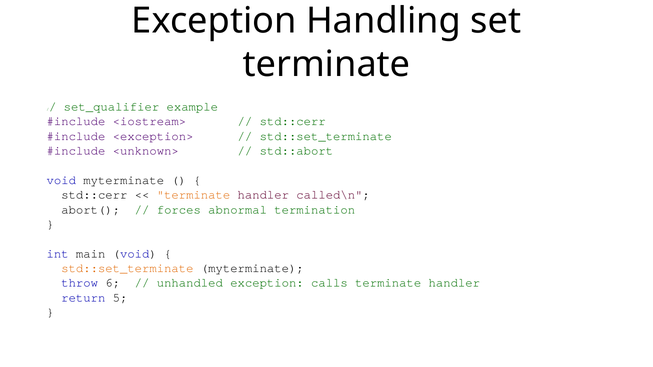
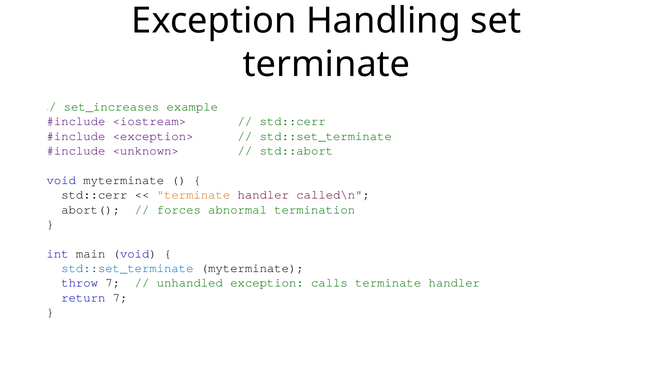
set_qualifier: set_qualifier -> set_increases
std::set_terminate at (127, 268) colour: orange -> blue
throw 6: 6 -> 7
return 5: 5 -> 7
